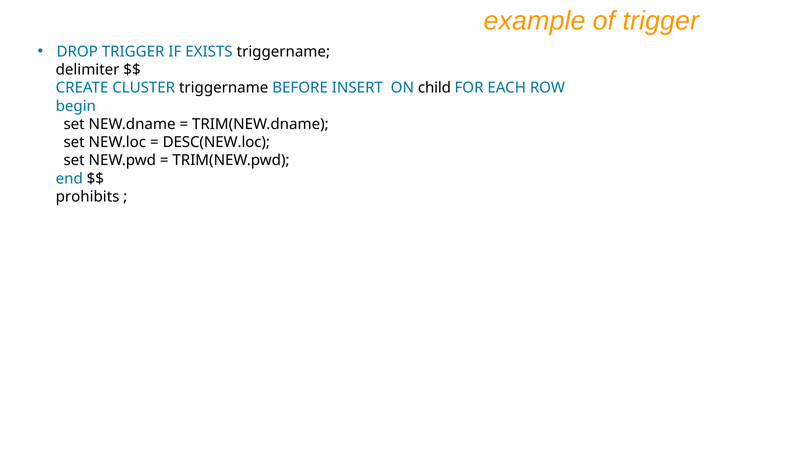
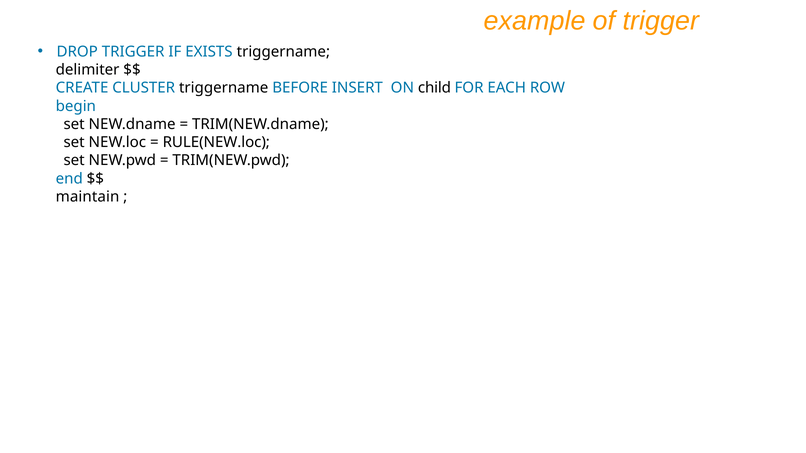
DESC(NEW.loc: DESC(NEW.loc -> RULE(NEW.loc
prohibits: prohibits -> maintain
